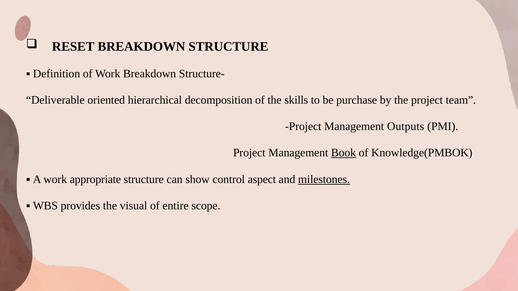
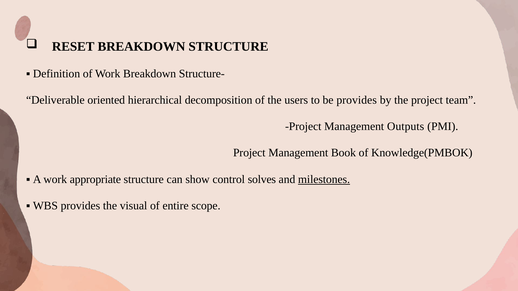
skills: skills -> users
be purchase: purchase -> provides
Book underline: present -> none
aspect: aspect -> solves
